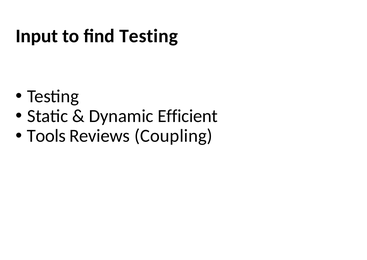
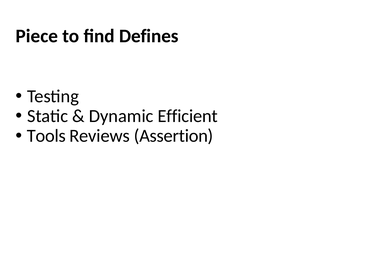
Input: Input -> Piece
find Testing: Testing -> Defines
Coupling: Coupling -> Assertion
